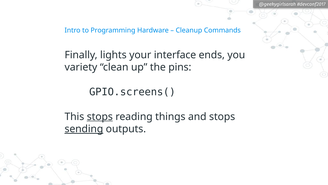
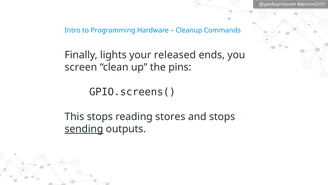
interface: interface -> released
variety: variety -> screen
stops at (100, 116) underline: present -> none
things: things -> stores
